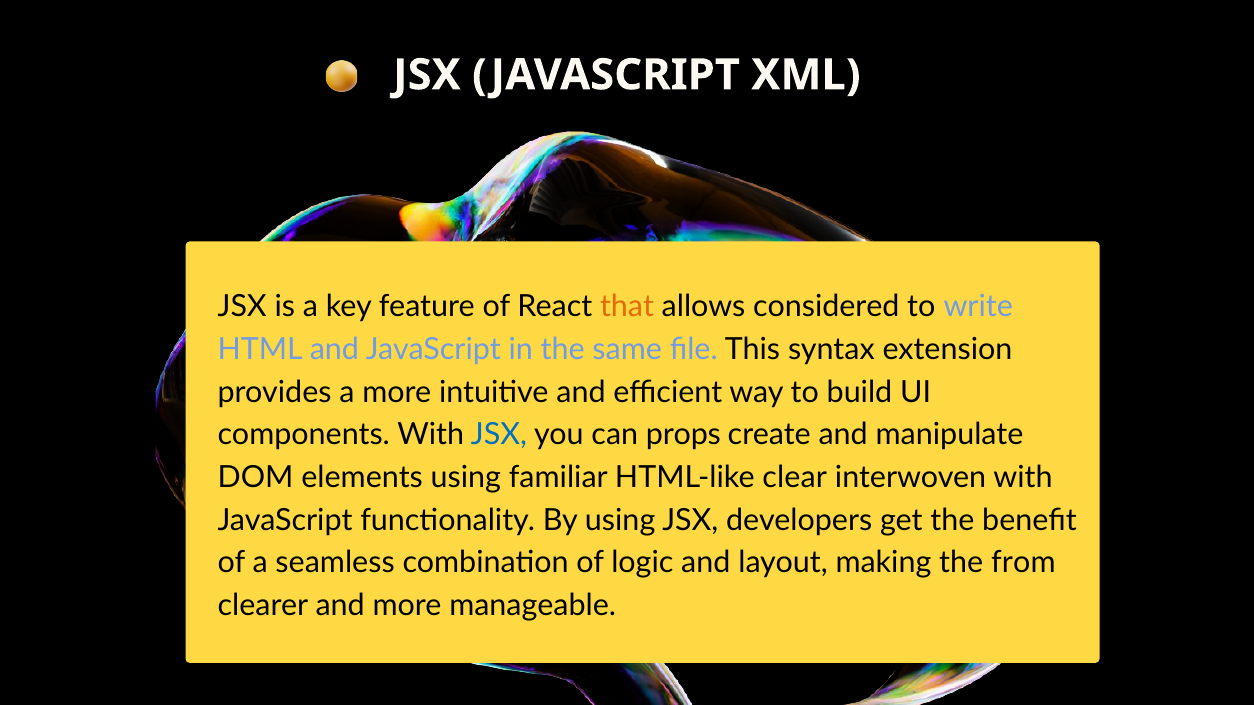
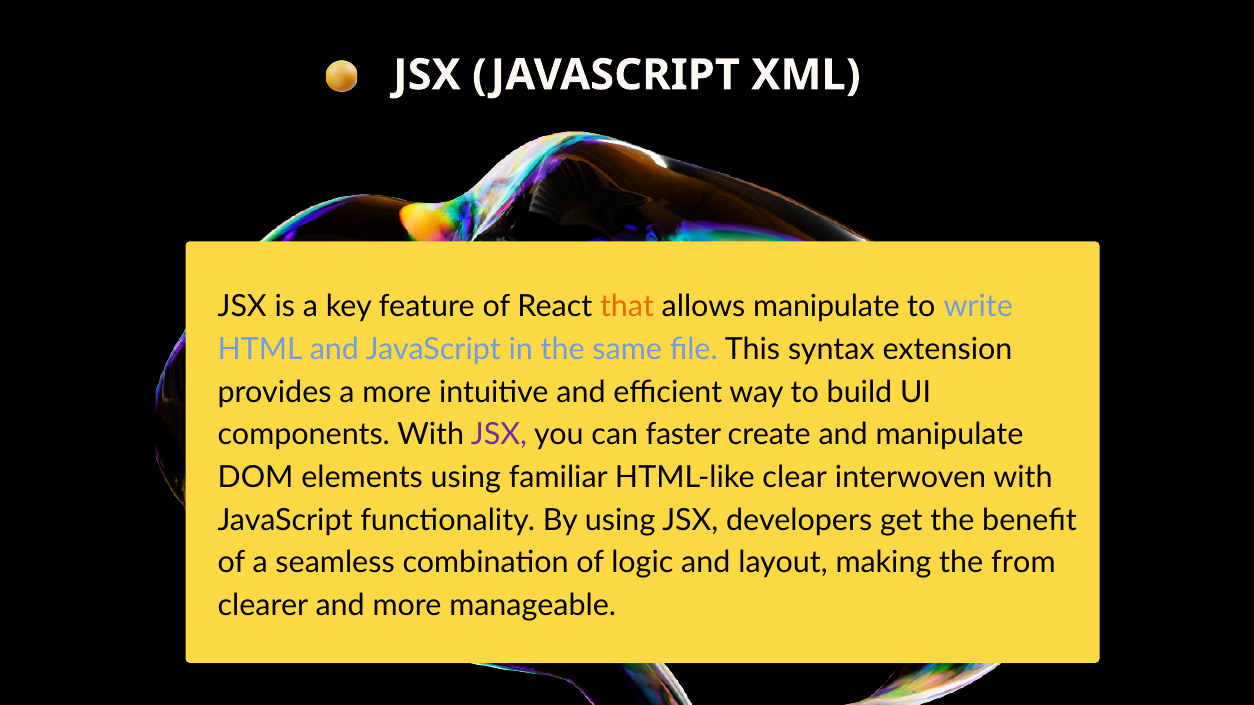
allows considered: considered -> manipulate
JSX at (499, 435) colour: blue -> purple
props: props -> faster
